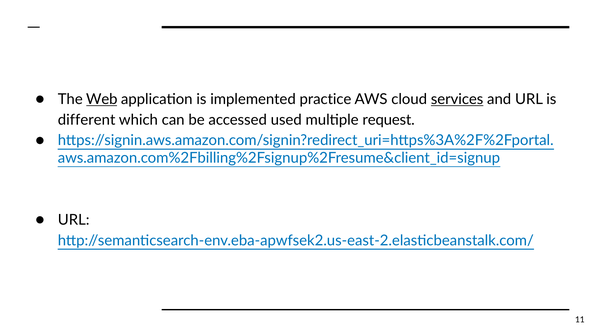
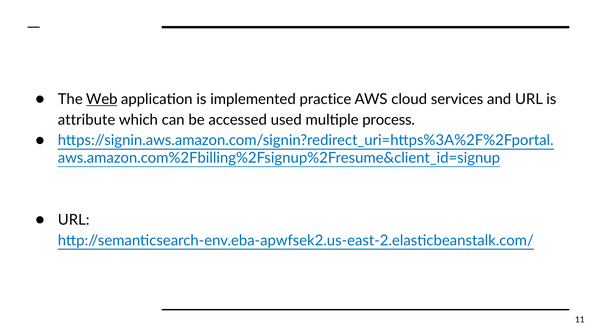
services underline: present -> none
different: different -> attribute
request: request -> process
